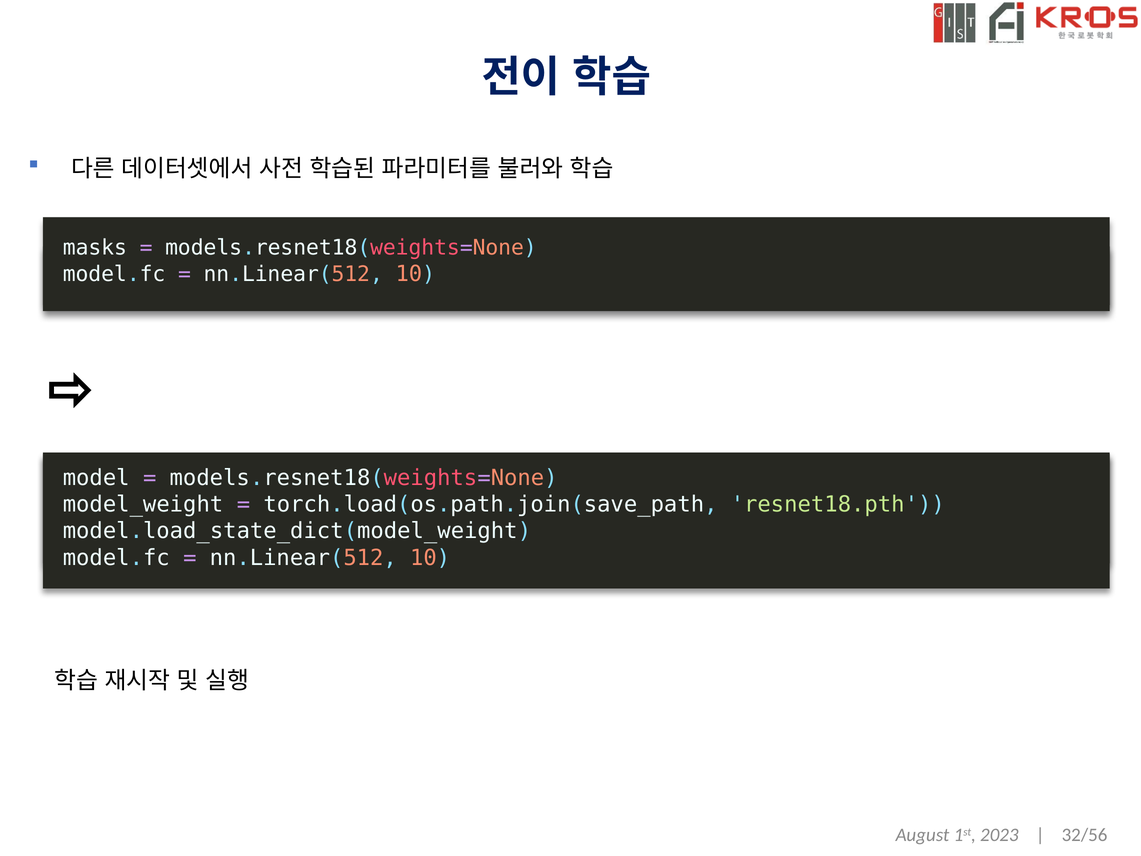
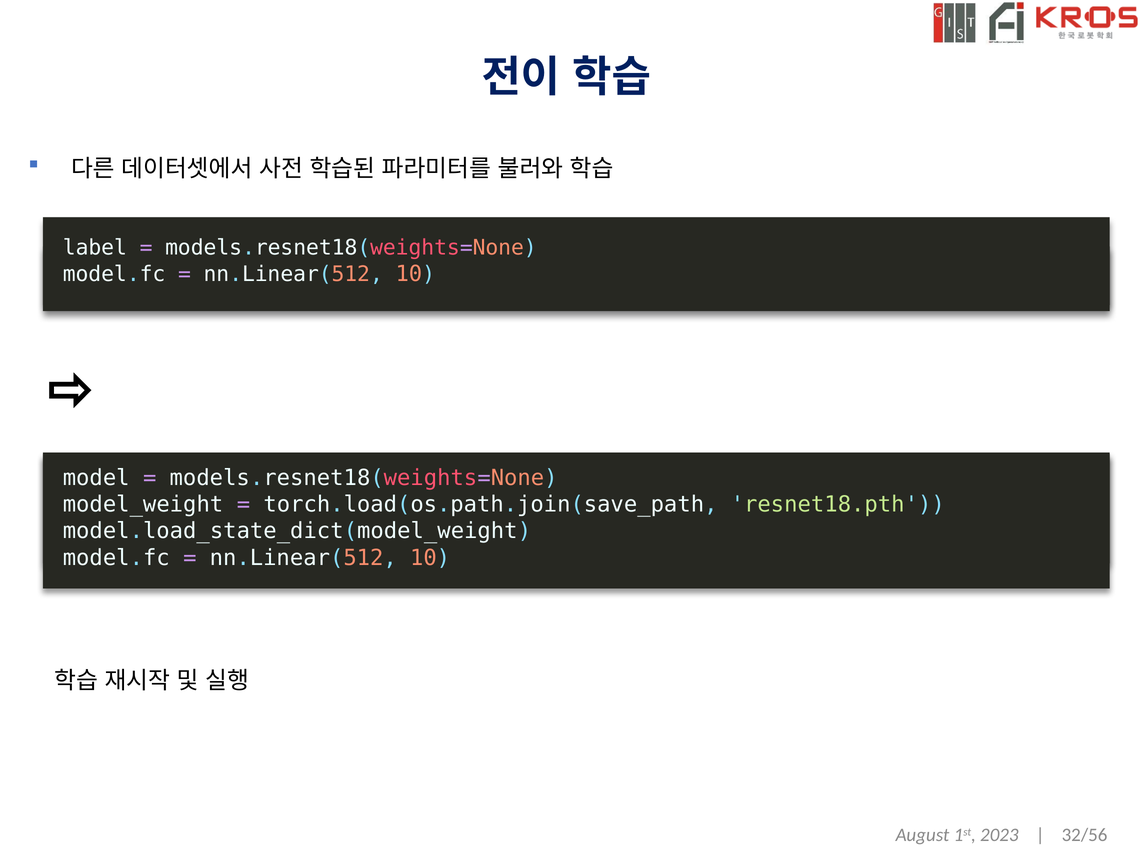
masks: masks -> label
